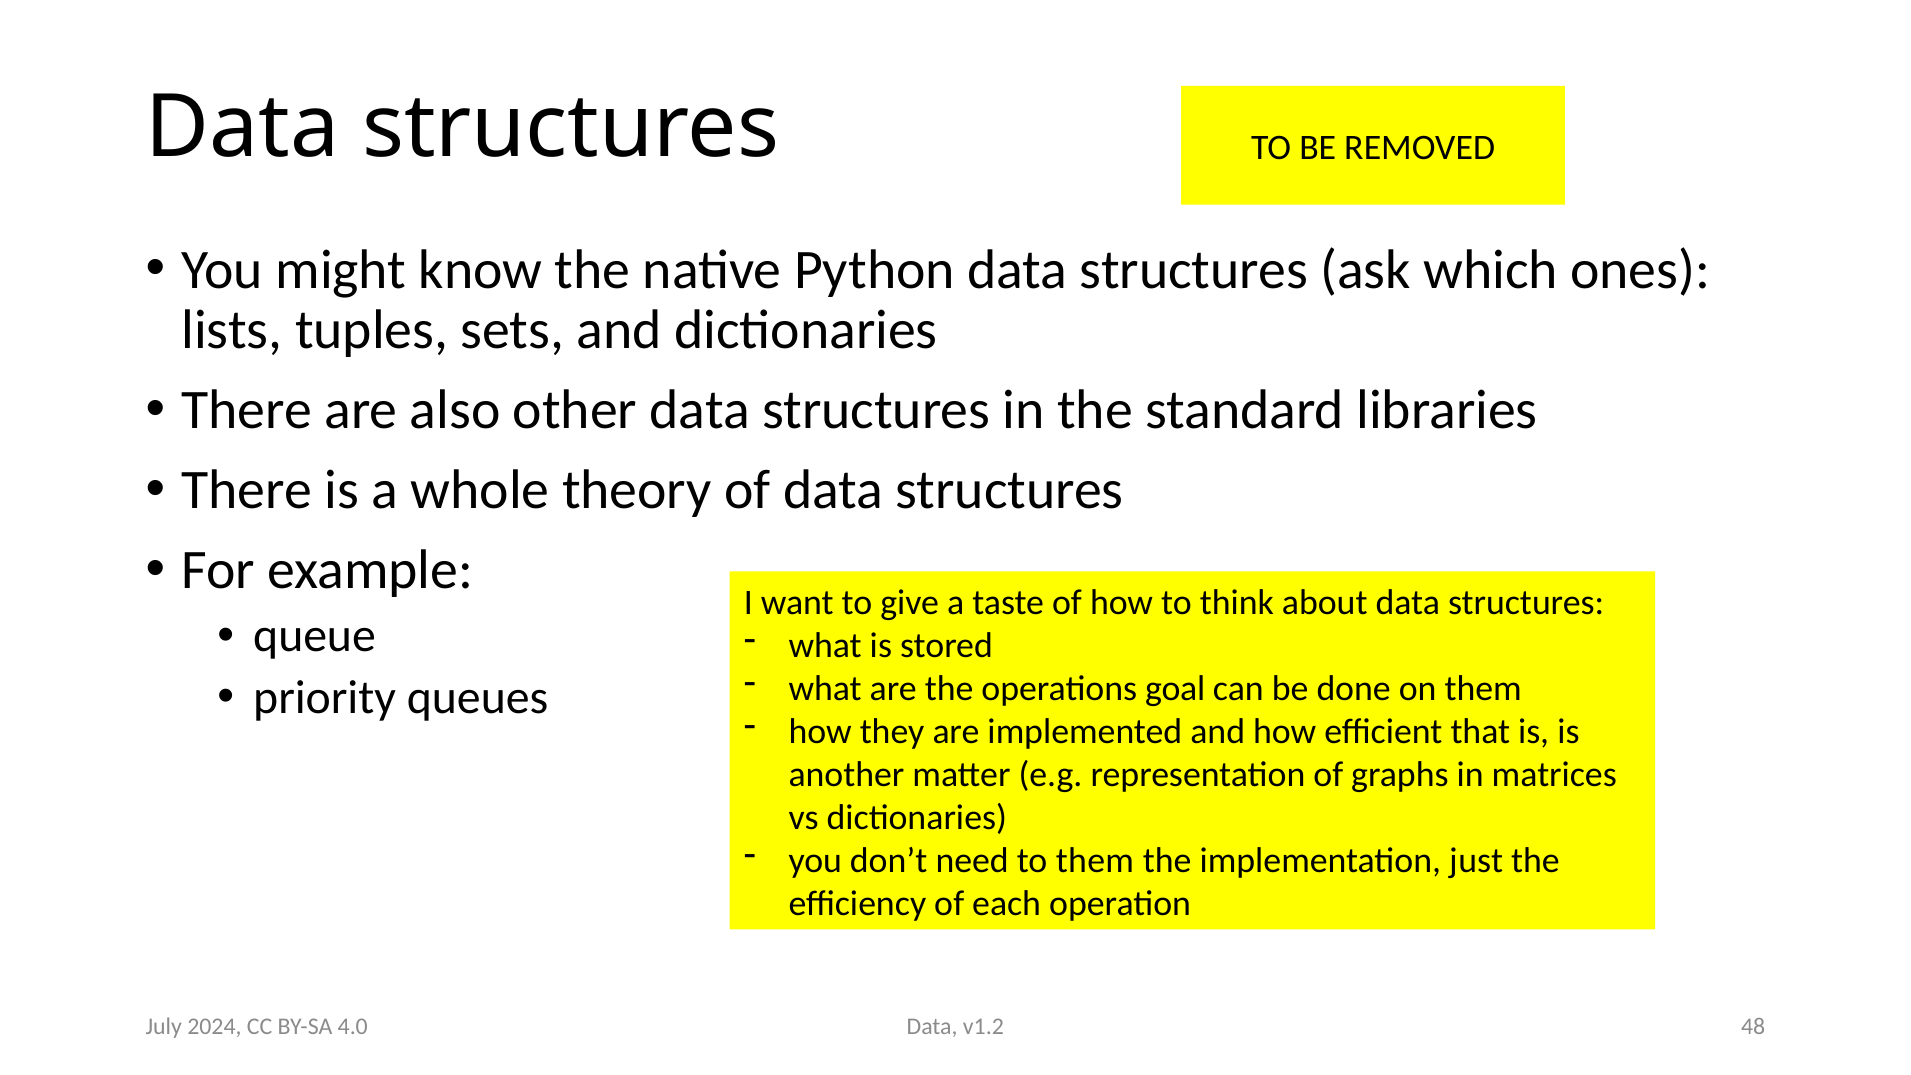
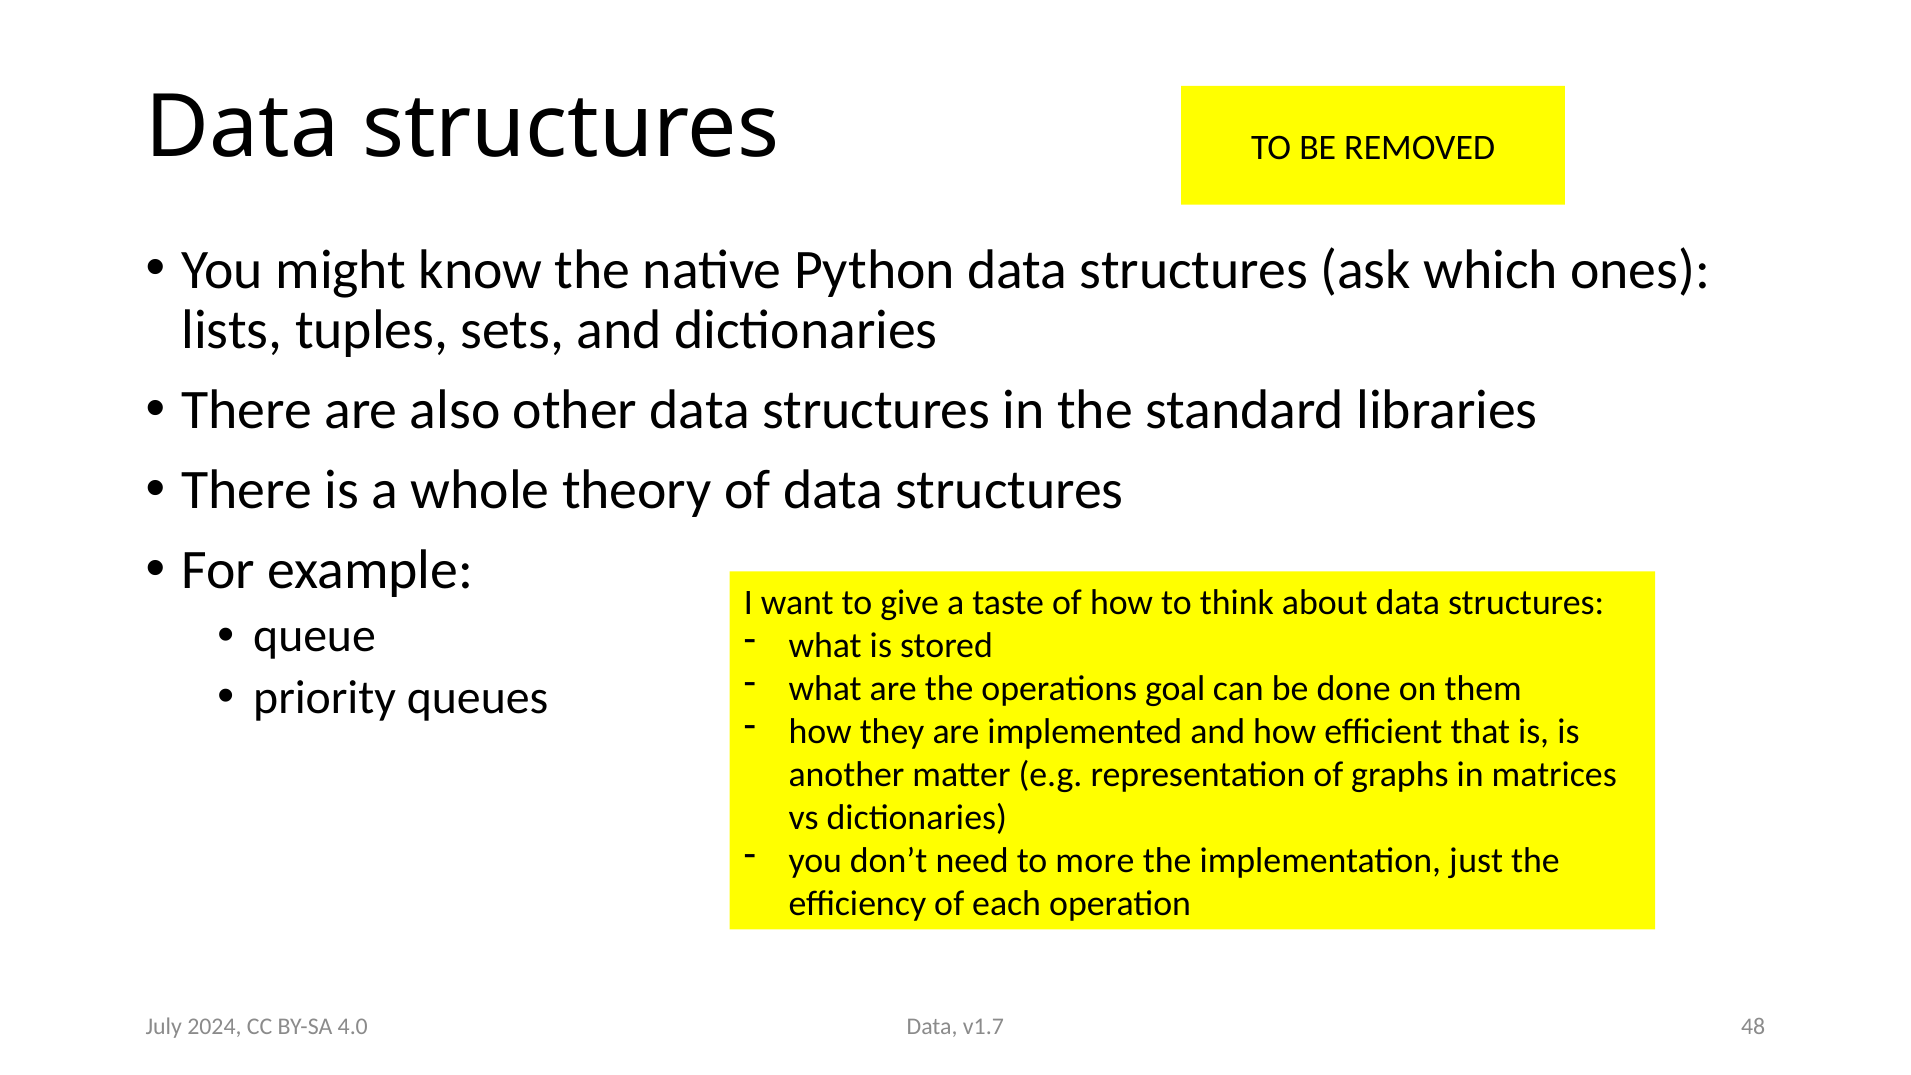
to them: them -> more
v1.2: v1.2 -> v1.7
